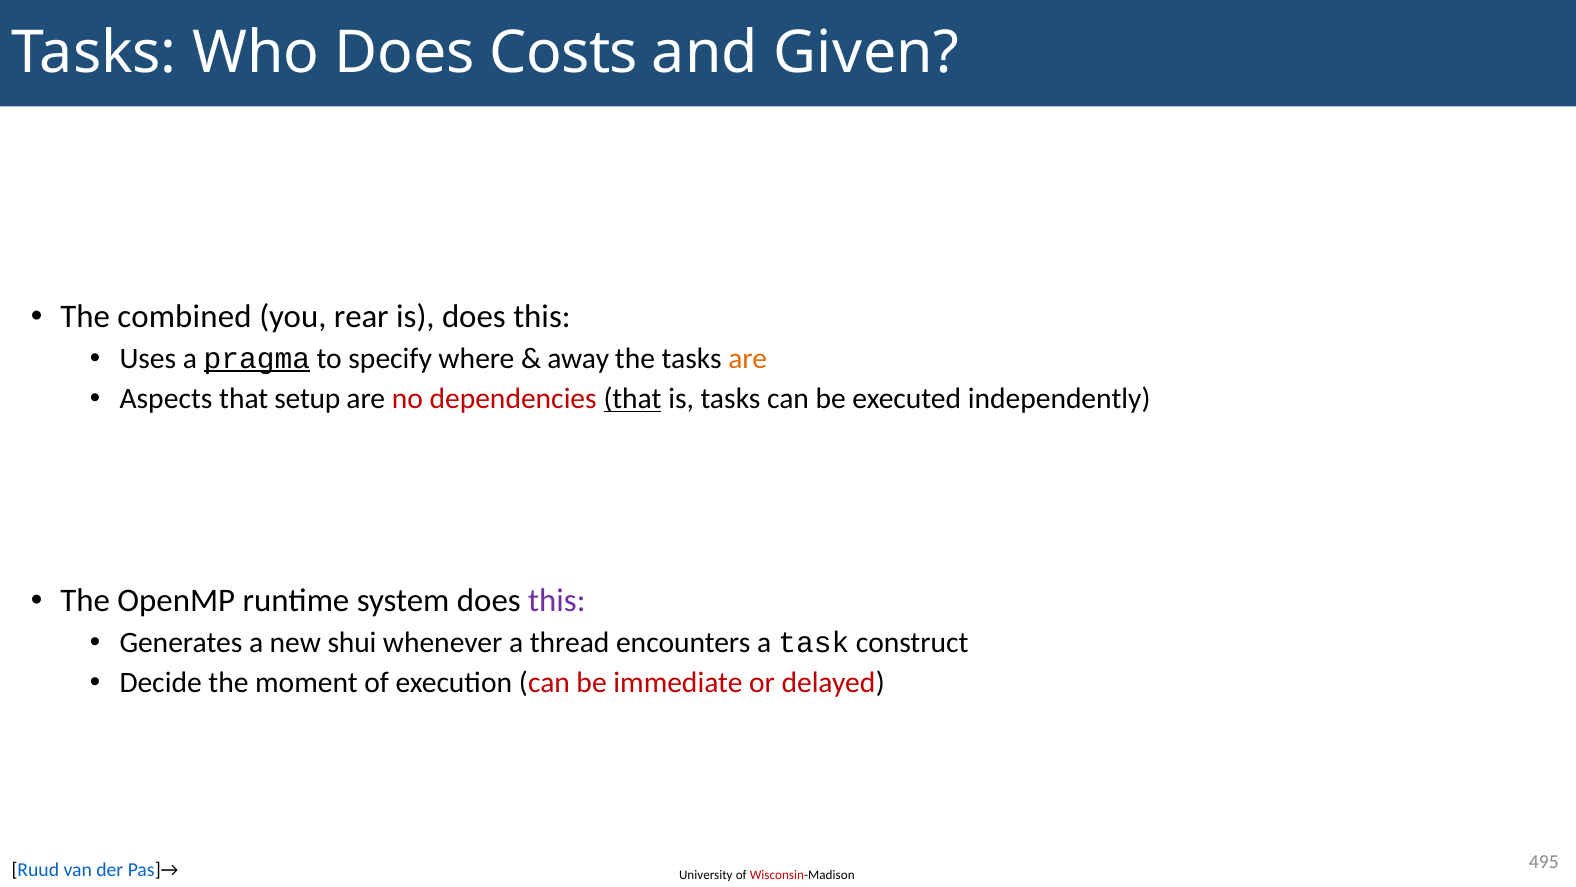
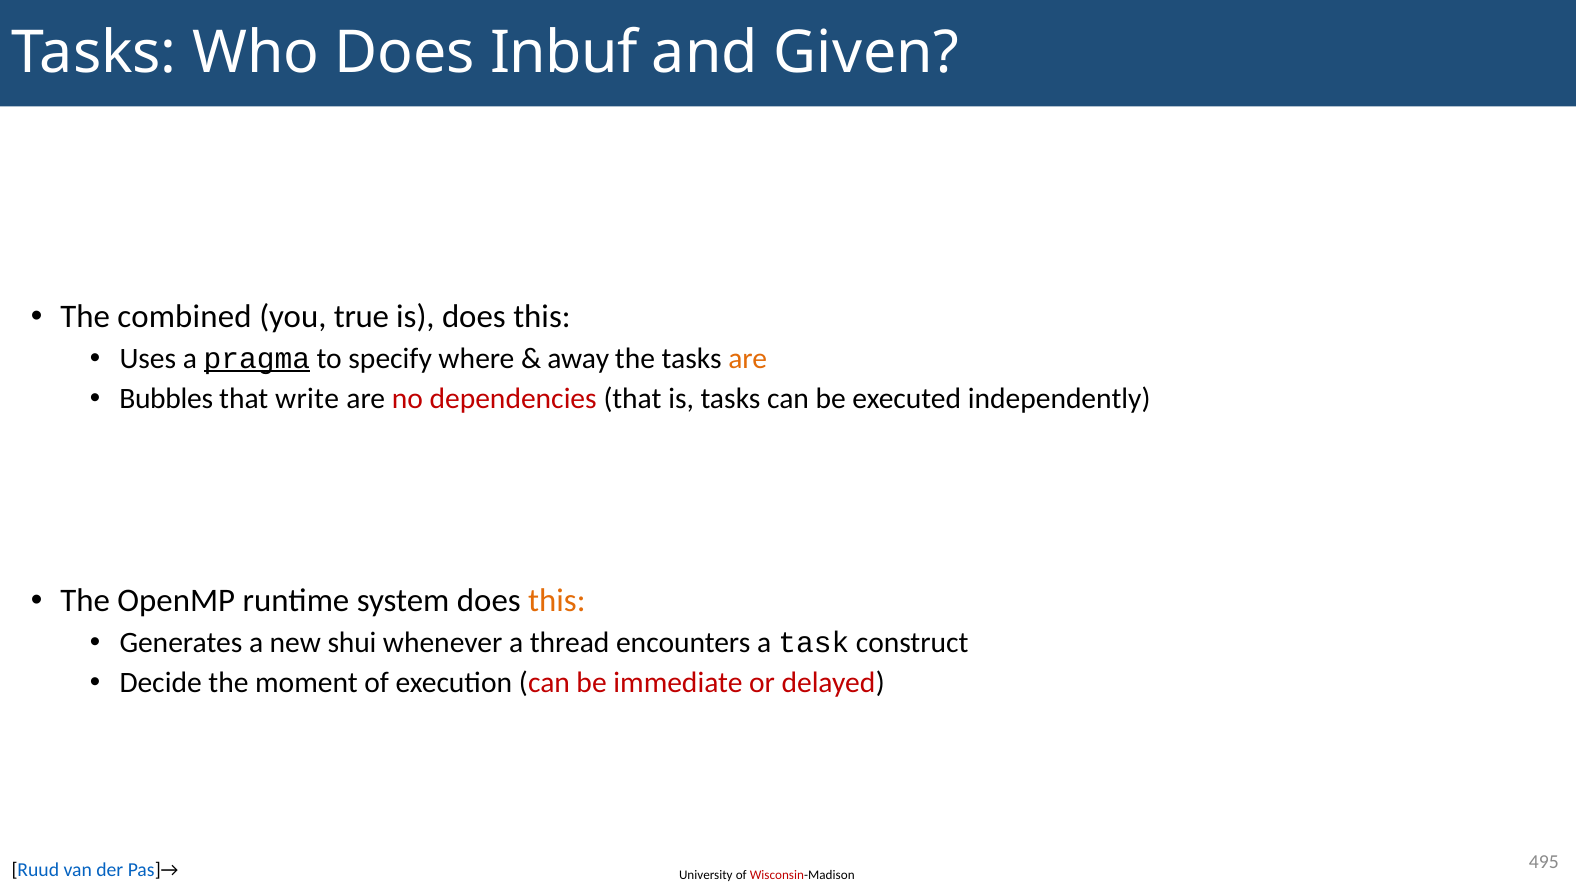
Costs: Costs -> Inbuf
rear: rear -> true
Aspects: Aspects -> Bubbles
setup: setup -> write
that at (633, 399) underline: present -> none
this at (557, 601) colour: purple -> orange
